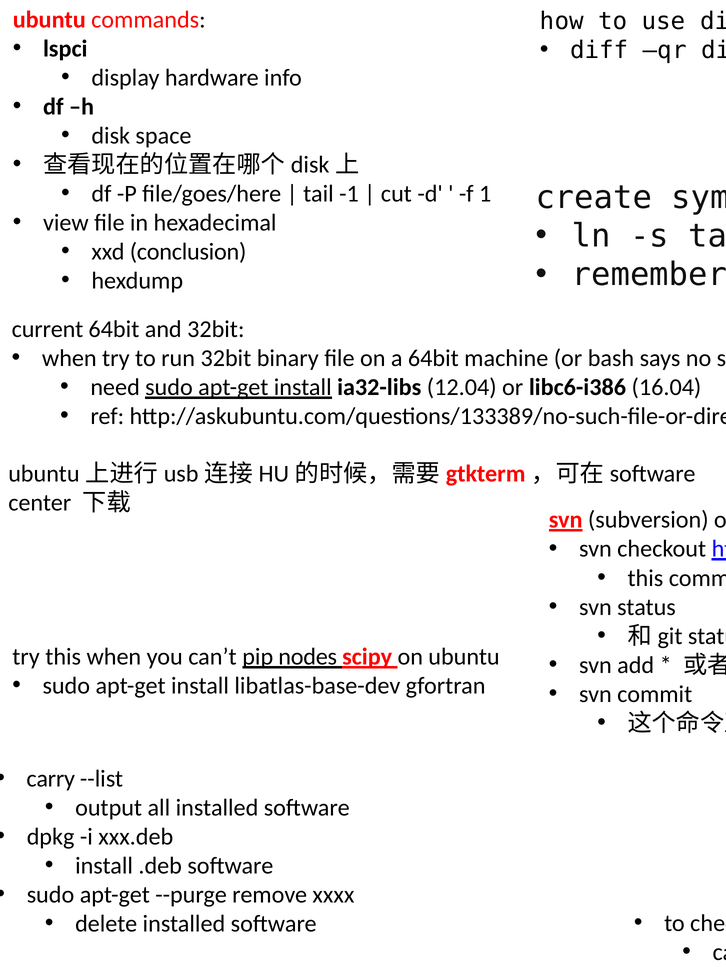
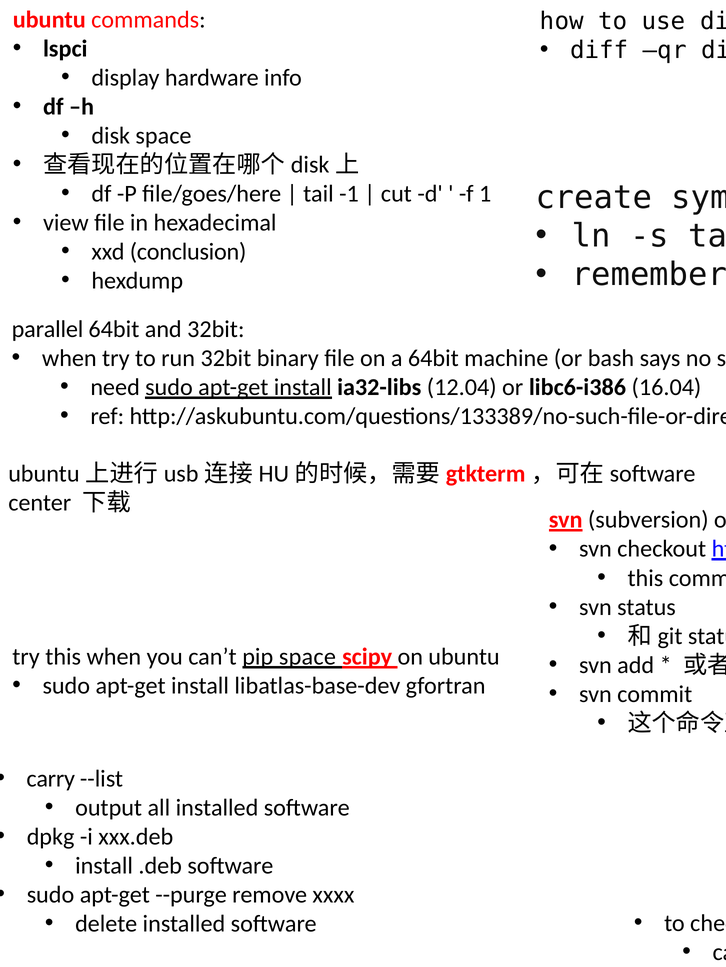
current at (48, 330): current -> parallel
pip nodes: nodes -> space
